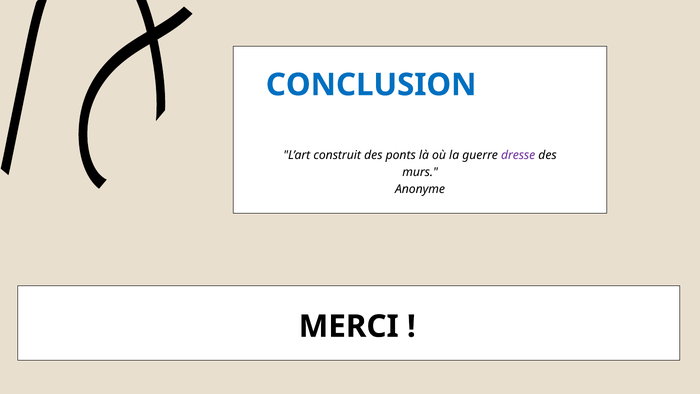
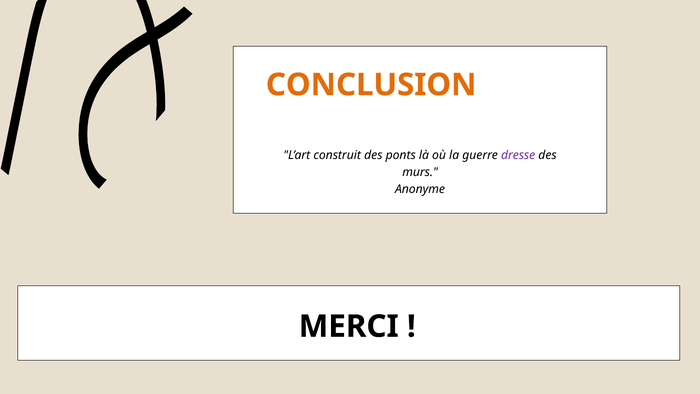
CONCLUSION colour: blue -> orange
